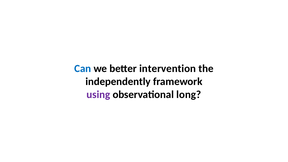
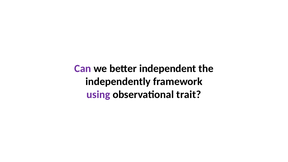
Can colour: blue -> purple
intervention: intervention -> independent
long: long -> trait
